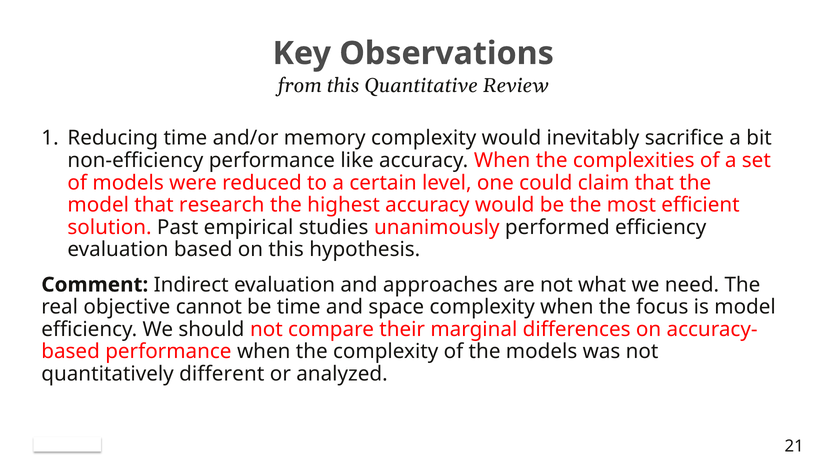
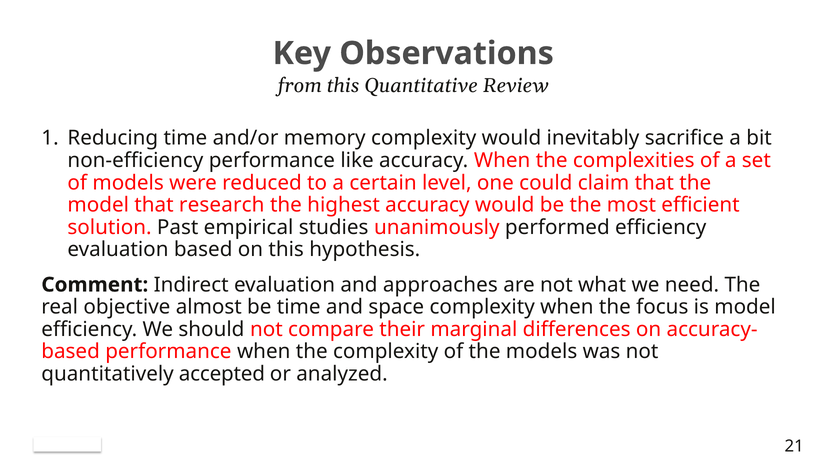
cannot: cannot -> almost
different: different -> accepted
